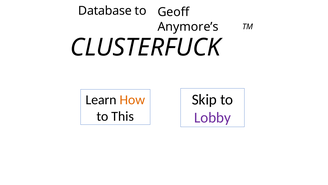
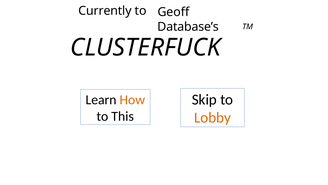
Database: Database -> Currently
Anymore’s: Anymore’s -> Database’s
Lobby colour: purple -> orange
